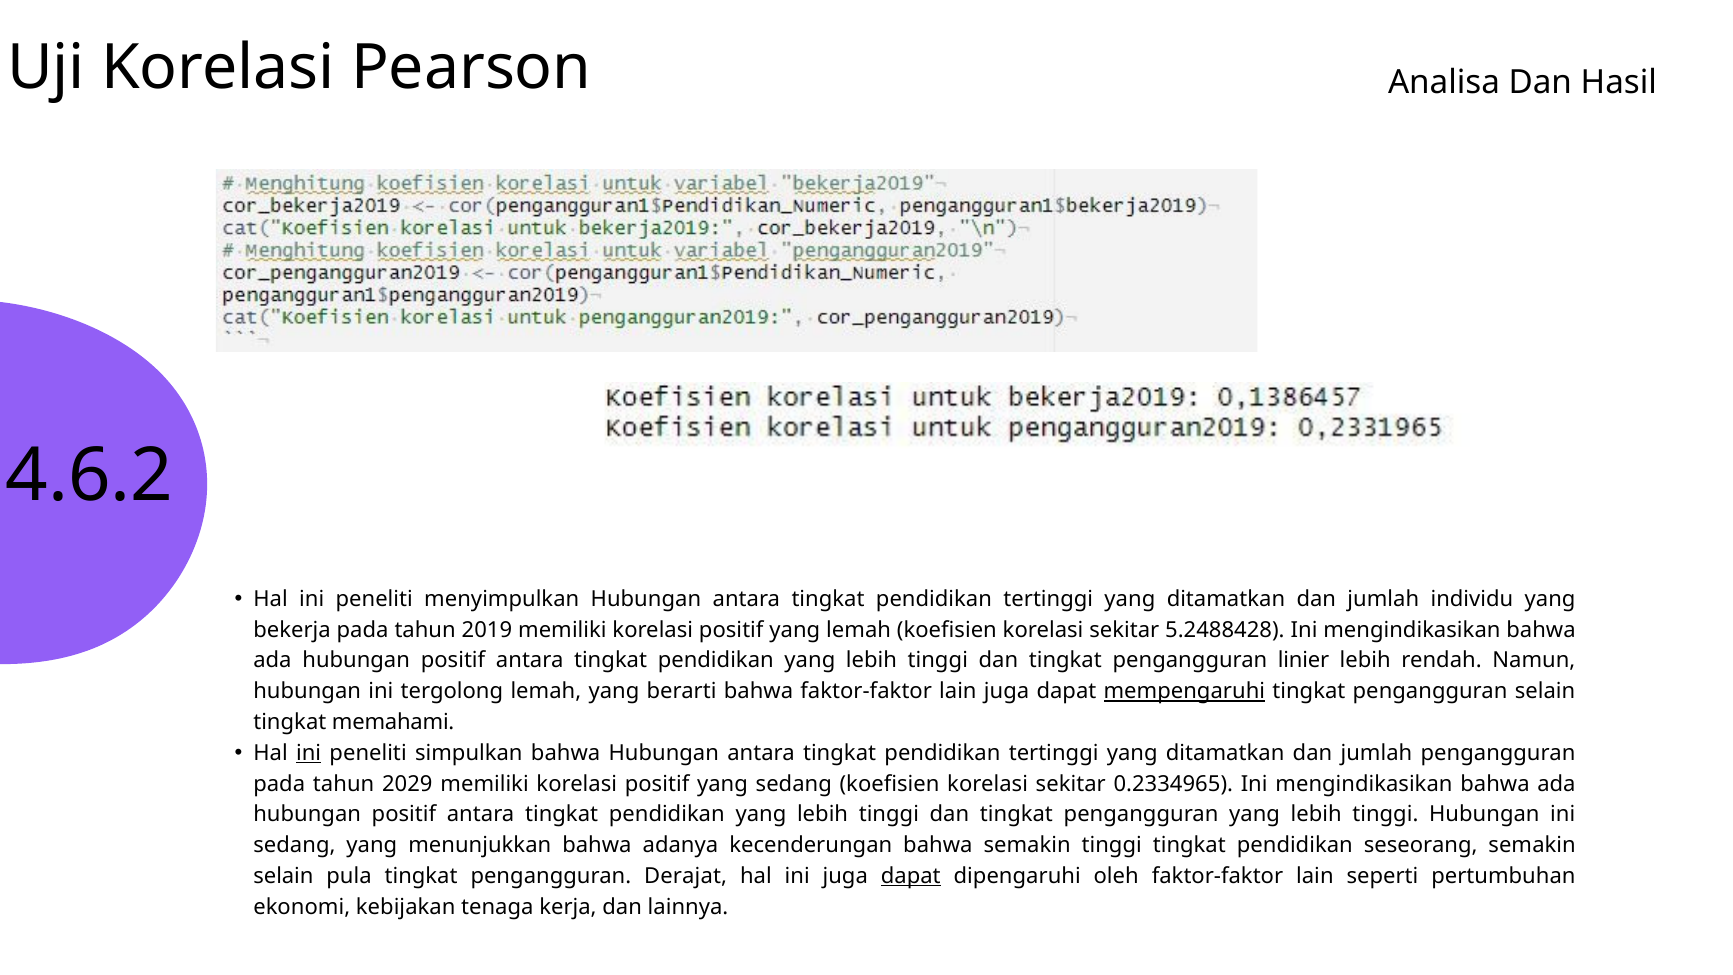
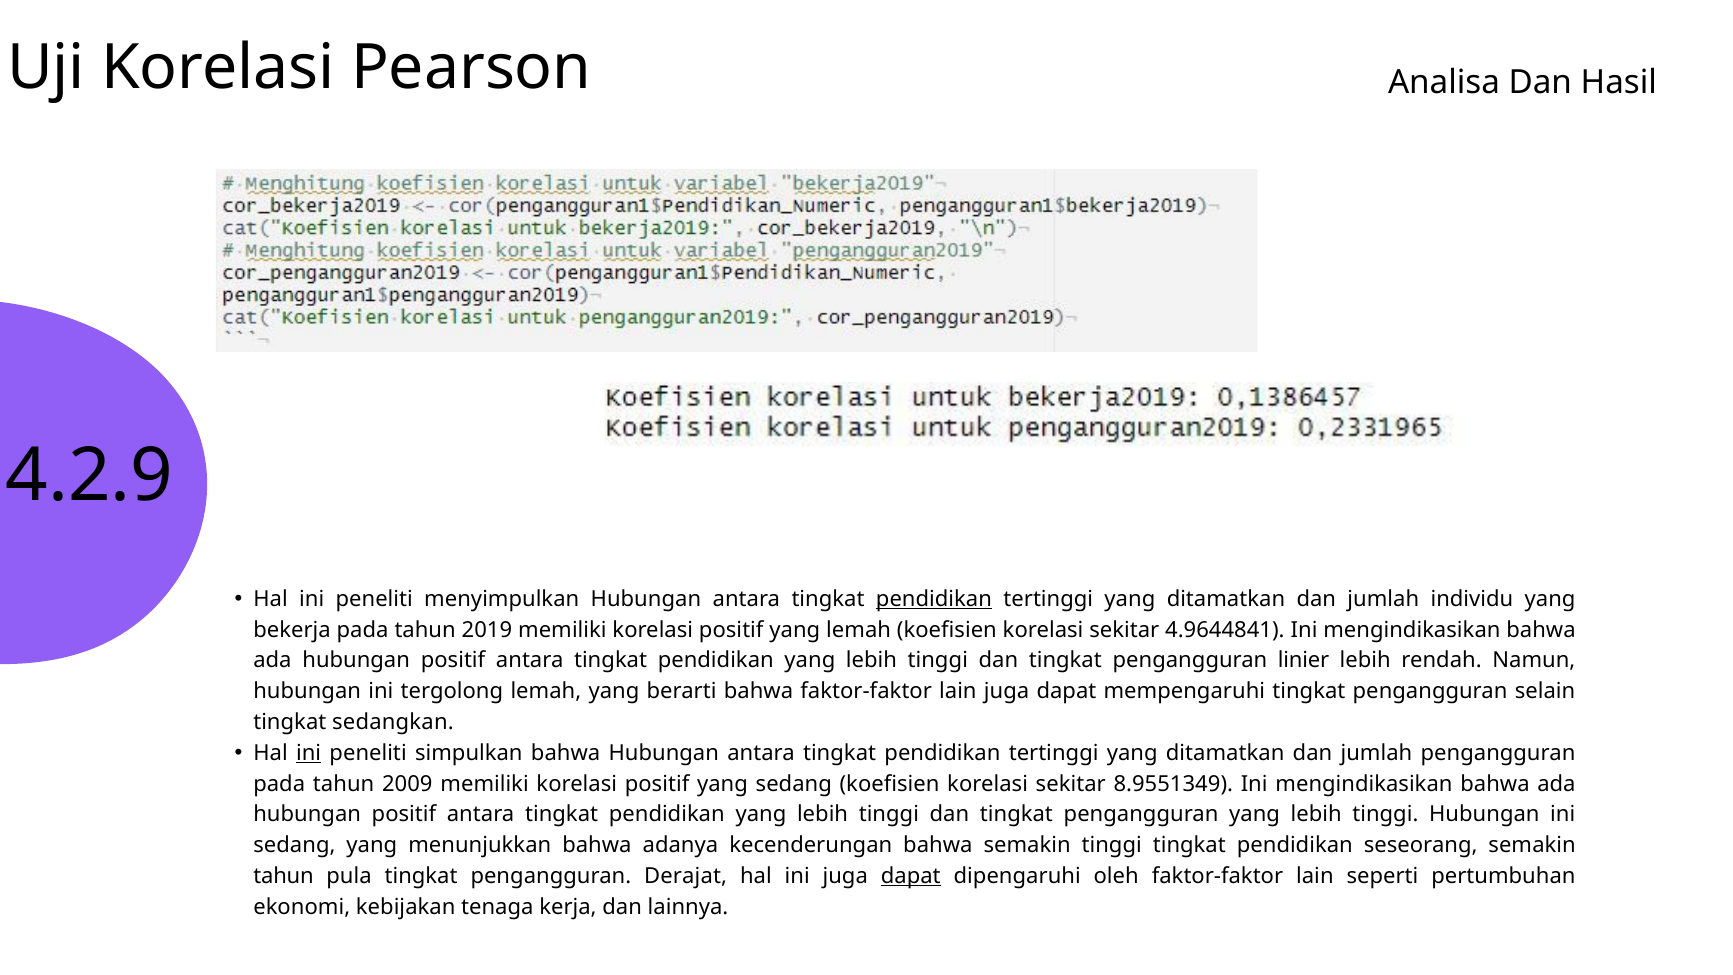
4.6.2: 4.6.2 -> 4.2.9
pendidikan at (934, 599) underline: none -> present
5.2488428: 5.2488428 -> 4.9644841
mempengaruhi underline: present -> none
memahami: memahami -> sedangkan
2029: 2029 -> 2009
0.2334965: 0.2334965 -> 8.9551349
selain at (283, 876): selain -> tahun
